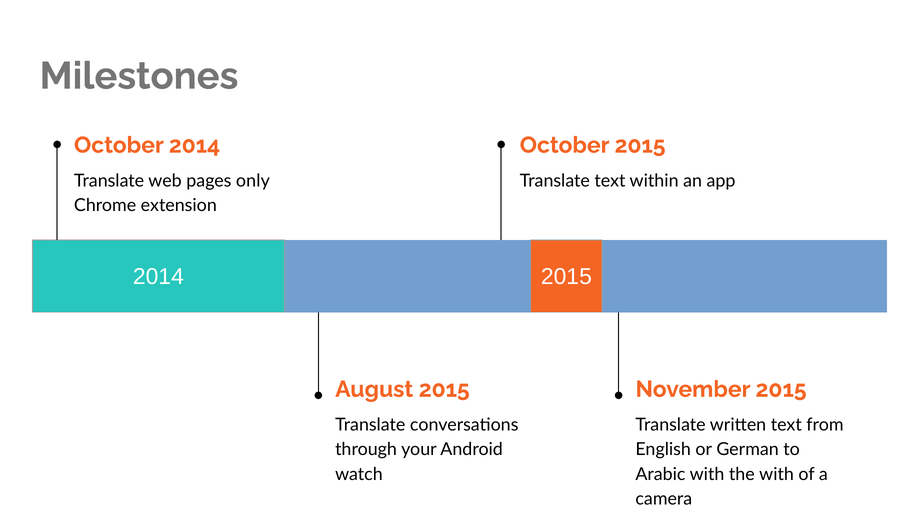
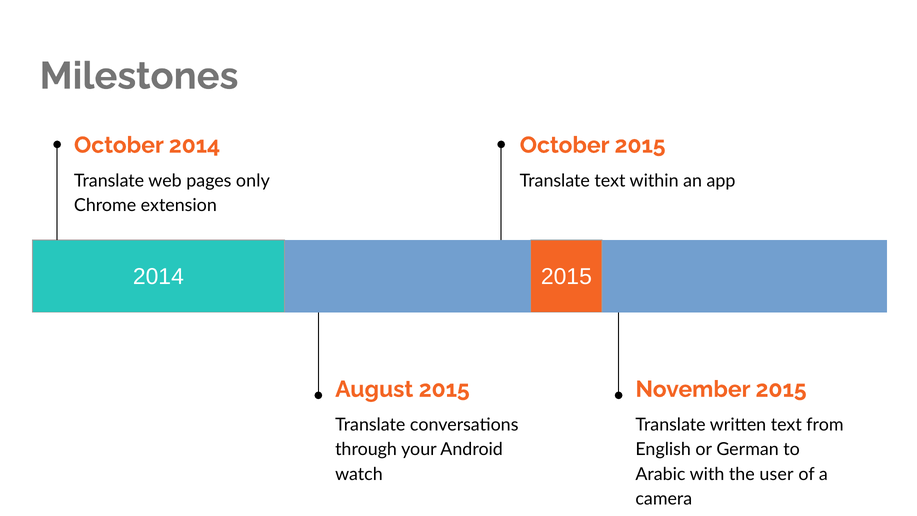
the with: with -> user
